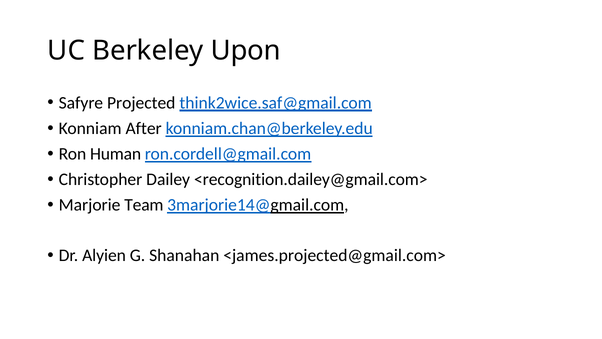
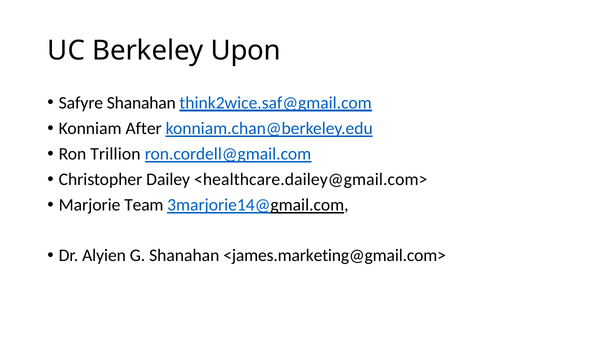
Safyre Projected: Projected -> Shanahan
Human: Human -> Trillion
<recognition.dailey@gmail.com>: <recognition.dailey@gmail.com> -> <healthcare.dailey@gmail.com>
<james.projected@gmail.com>: <james.projected@gmail.com> -> <james.marketing@gmail.com>
